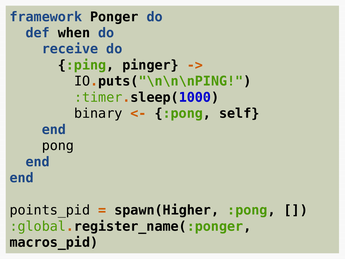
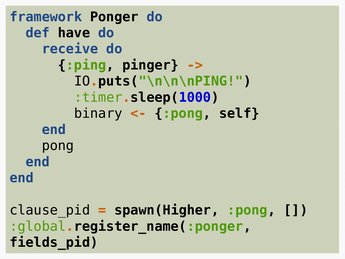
when: when -> have
points_pid: points_pid -> clause_pid
macros_pid: macros_pid -> fields_pid
